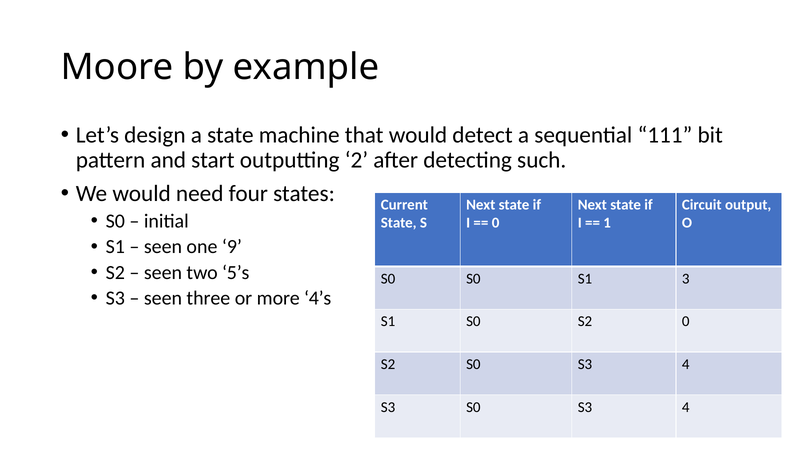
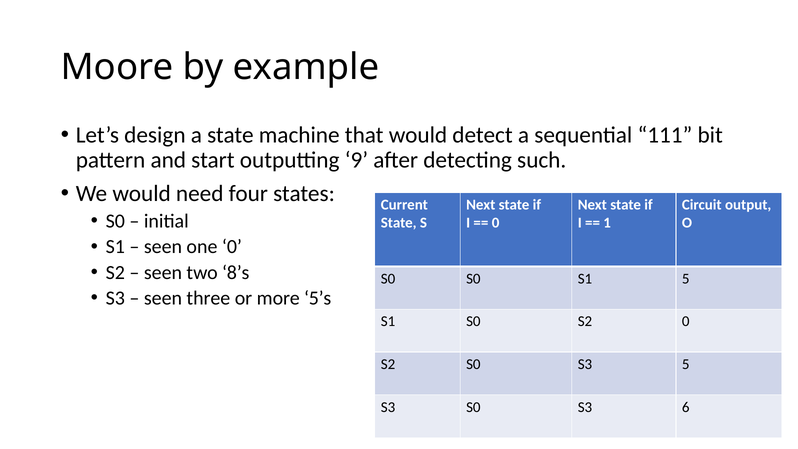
2: 2 -> 9
one 9: 9 -> 0
5’s: 5’s -> 8’s
S1 3: 3 -> 5
4’s: 4’s -> 5’s
S2 S0 S3 4: 4 -> 5
S3 S0 S3 4: 4 -> 6
